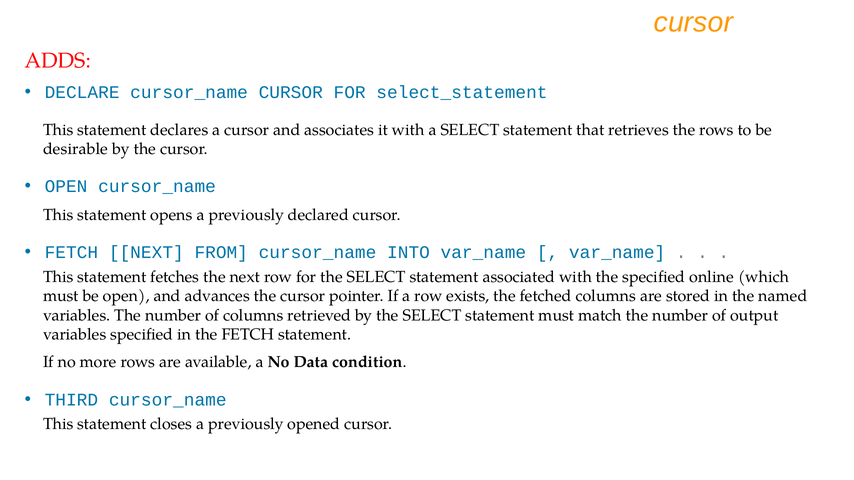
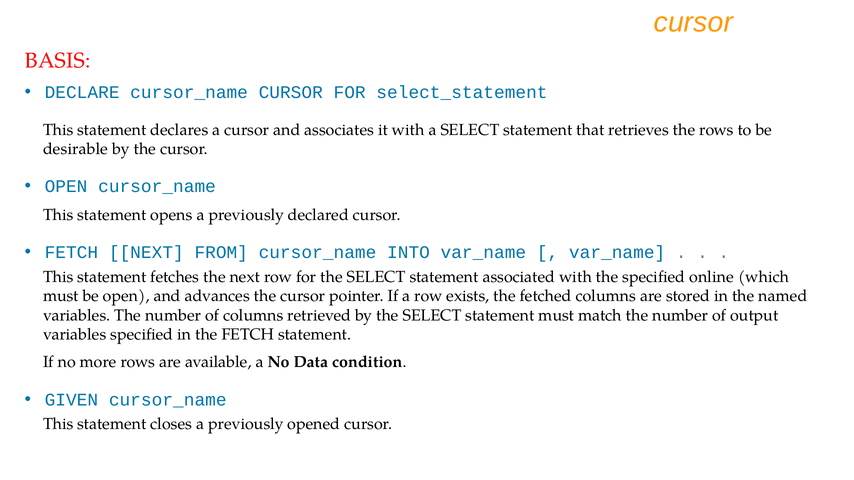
ADDS: ADDS -> BASIS
THIRD: THIRD -> GIVEN
